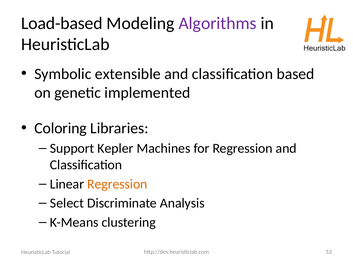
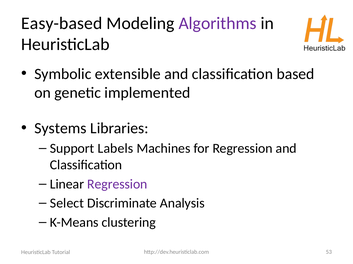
Load-based: Load-based -> Easy-based
Coloring: Coloring -> Systems
Kepler: Kepler -> Labels
Regression at (117, 185) colour: orange -> purple
